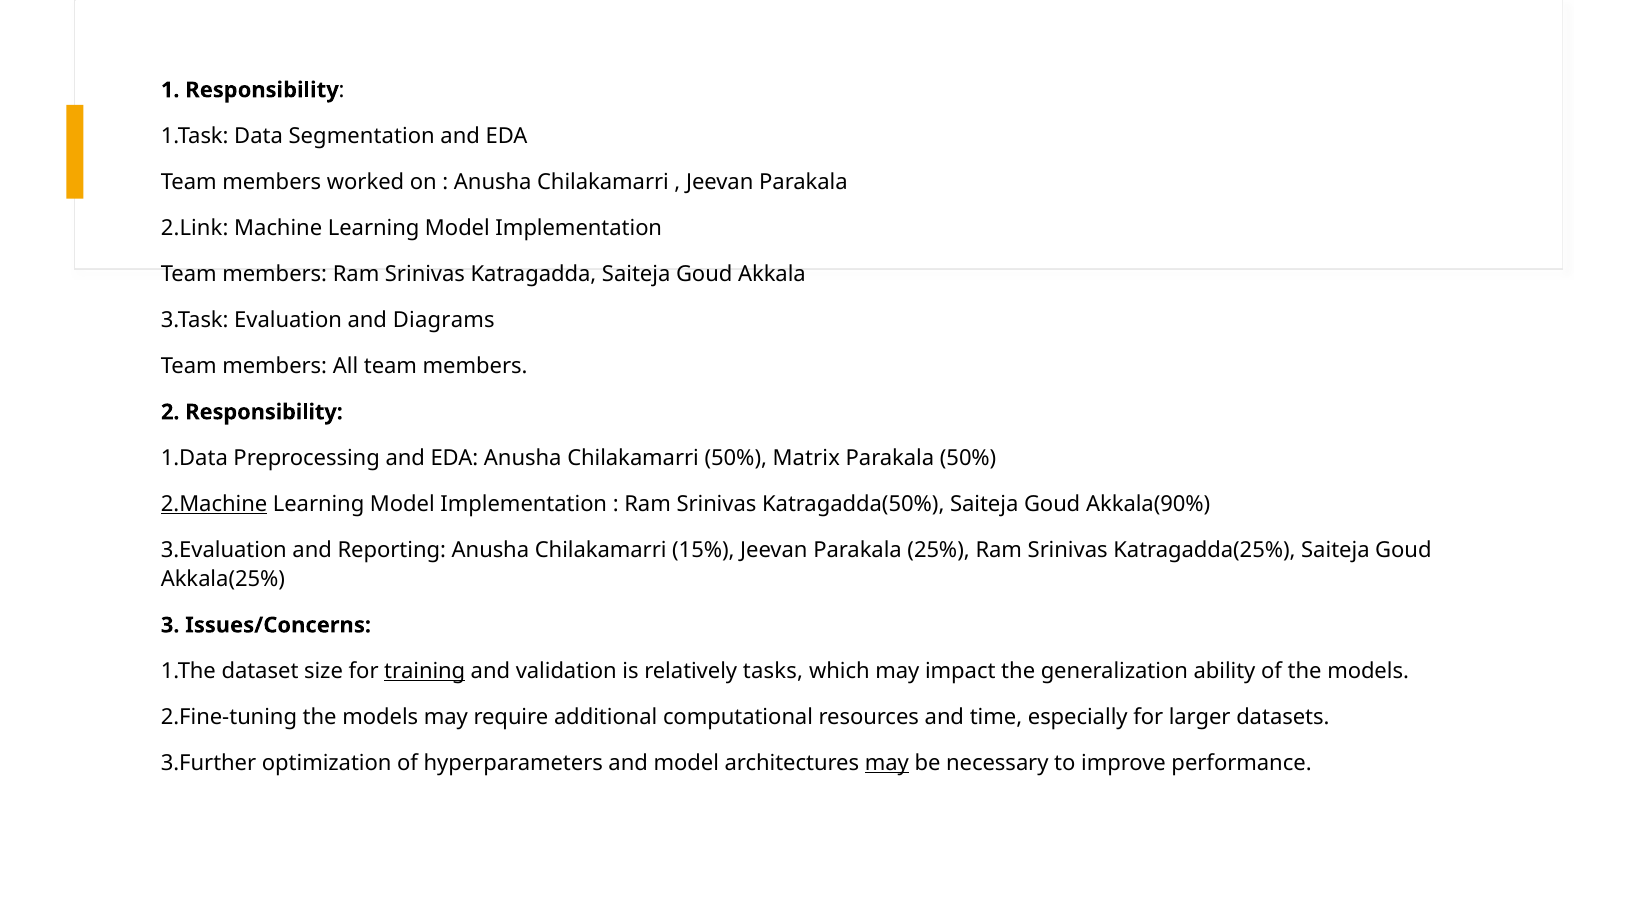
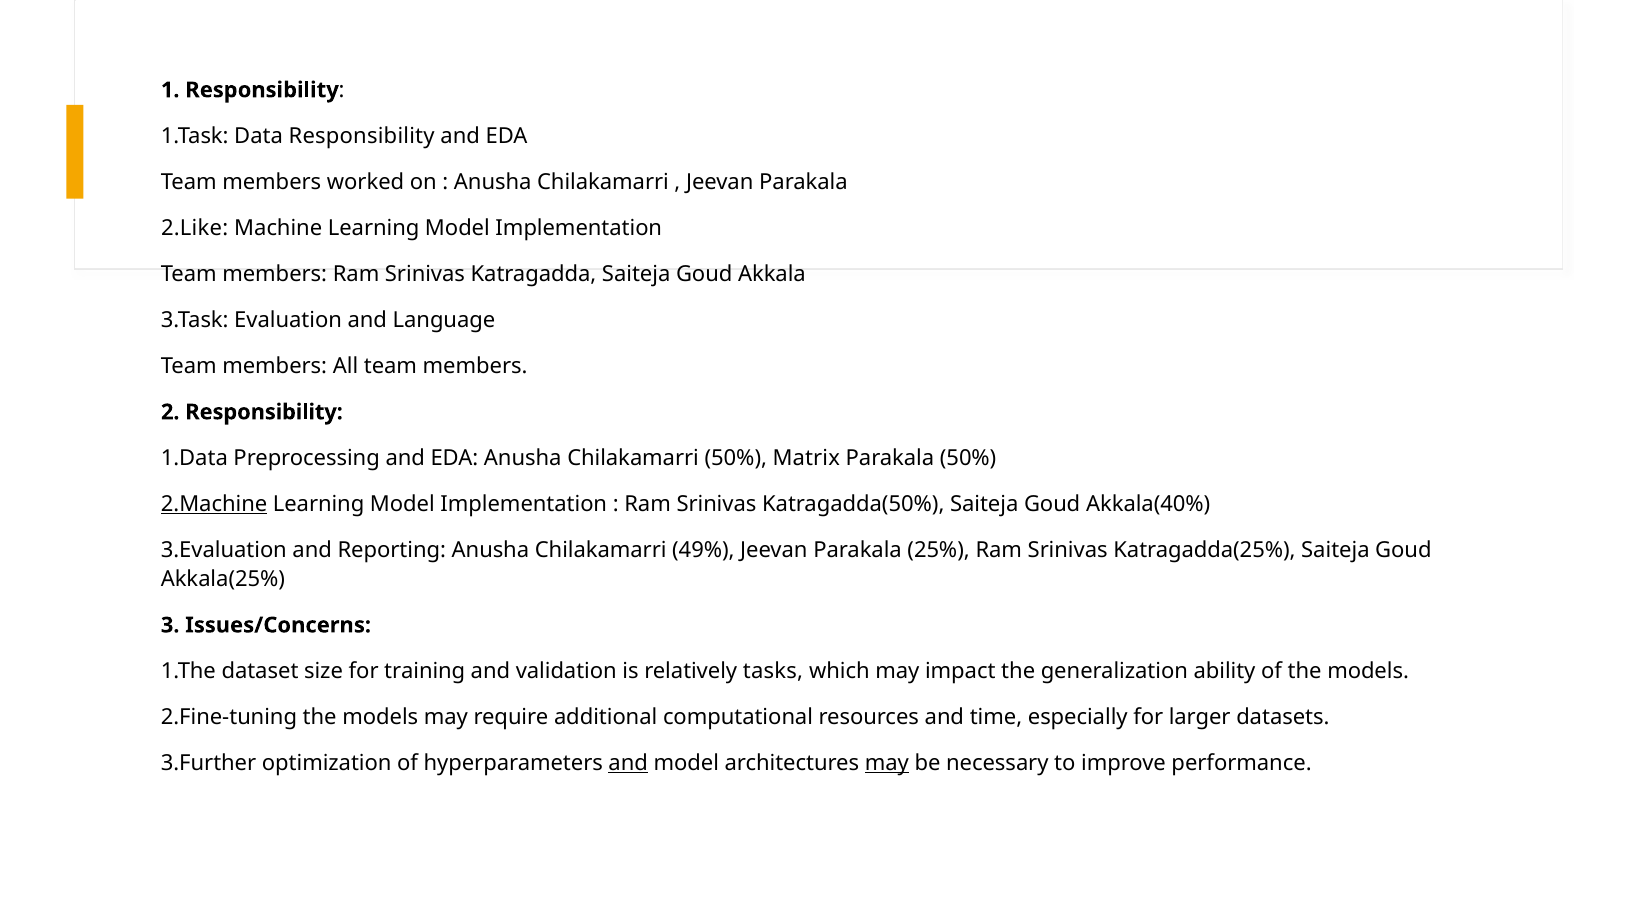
Data Segmentation: Segmentation -> Responsibility
2.Link: 2.Link -> 2.Like
Diagrams: Diagrams -> Language
Akkala(90%: Akkala(90% -> Akkala(40%
15%: 15% -> 49%
training underline: present -> none
and at (628, 763) underline: none -> present
